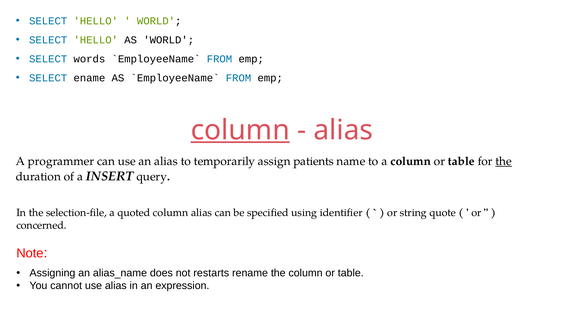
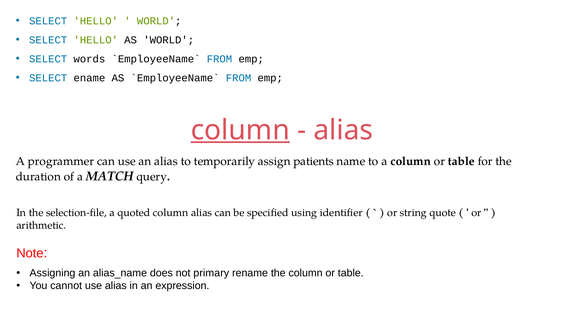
the at (504, 162) underline: present -> none
INSERT: INSERT -> MATCH
concerned: concerned -> arithmetic
restarts: restarts -> primary
